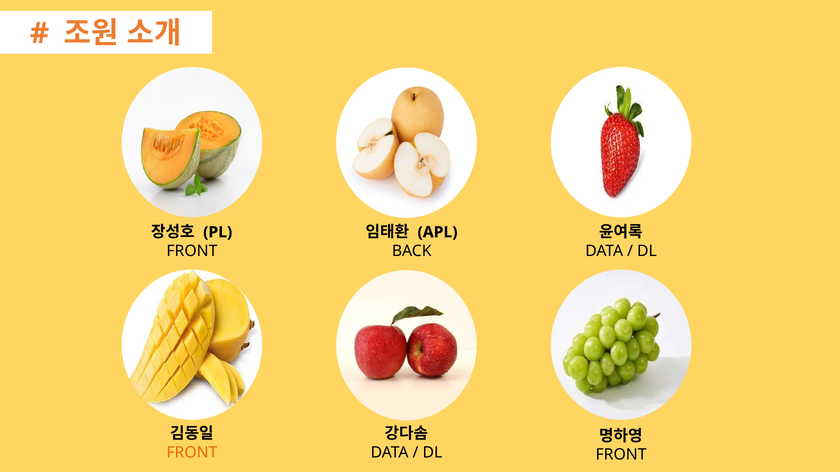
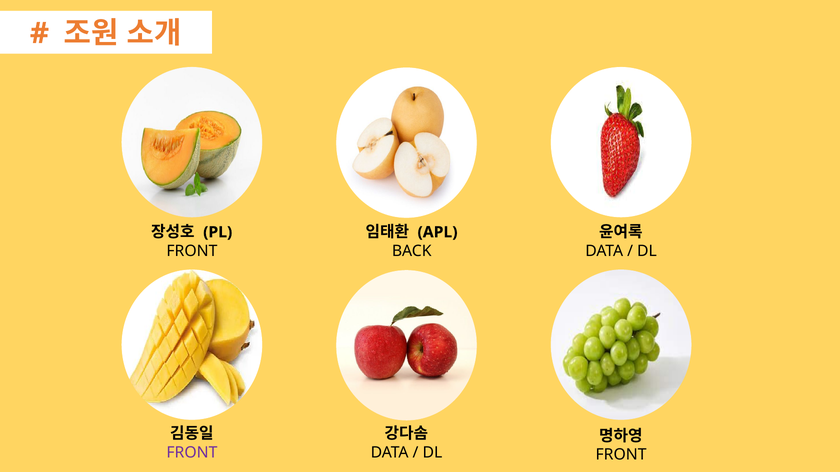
FRONT at (192, 453) colour: orange -> purple
